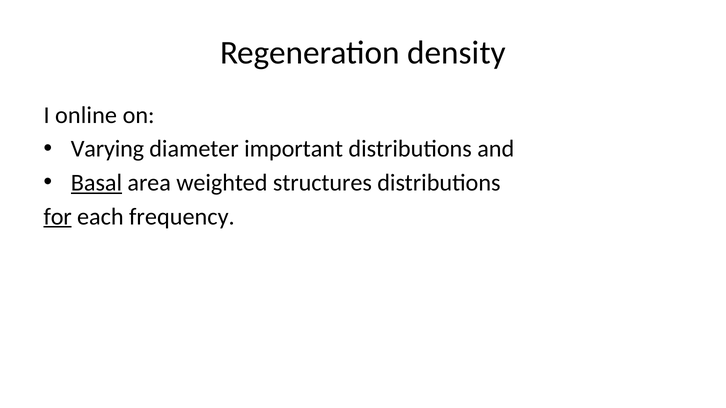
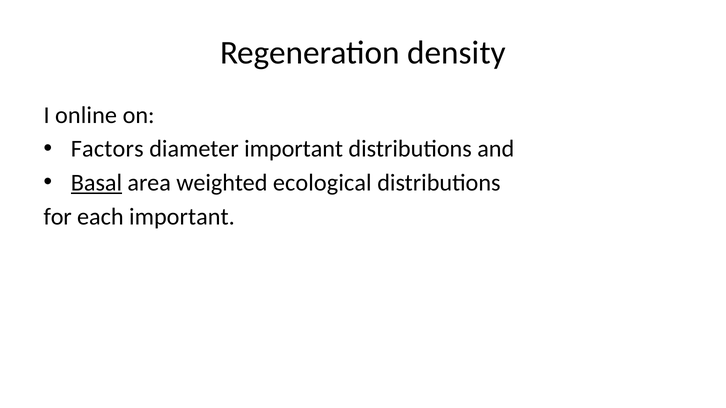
Varying: Varying -> Factors
structures: structures -> ecological
for underline: present -> none
each frequency: frequency -> important
